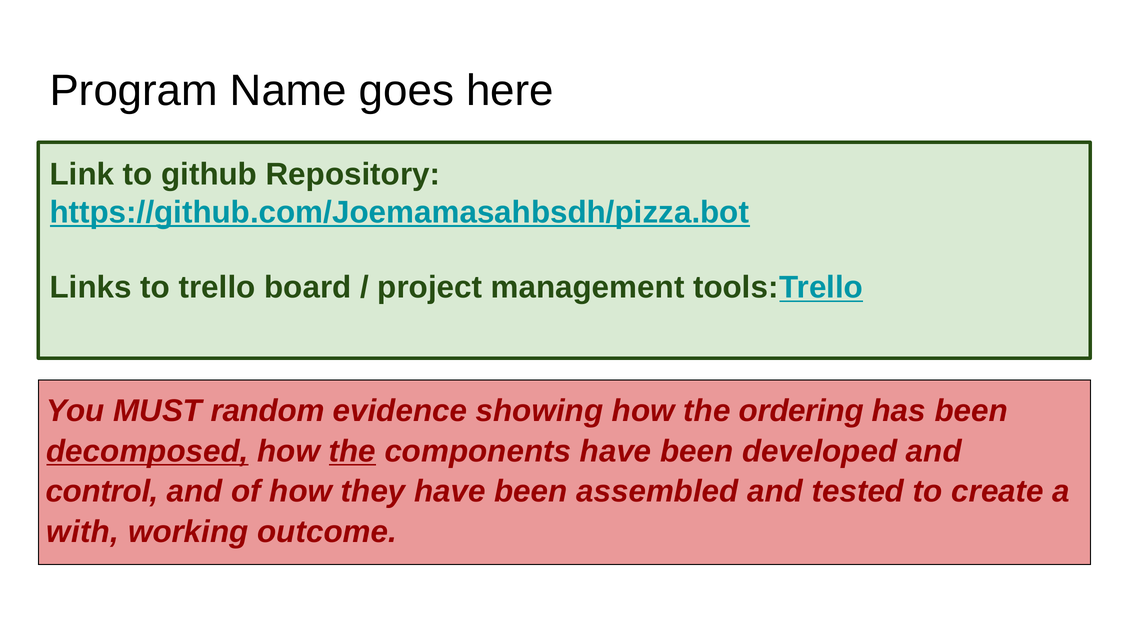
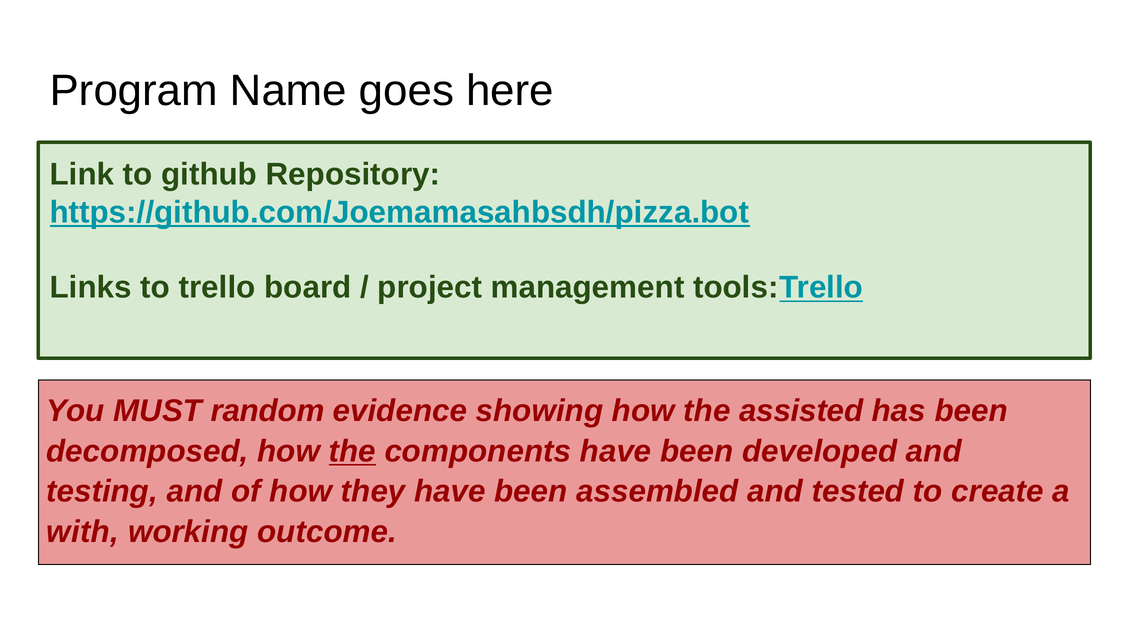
ordering: ordering -> assisted
decomposed underline: present -> none
control: control -> testing
